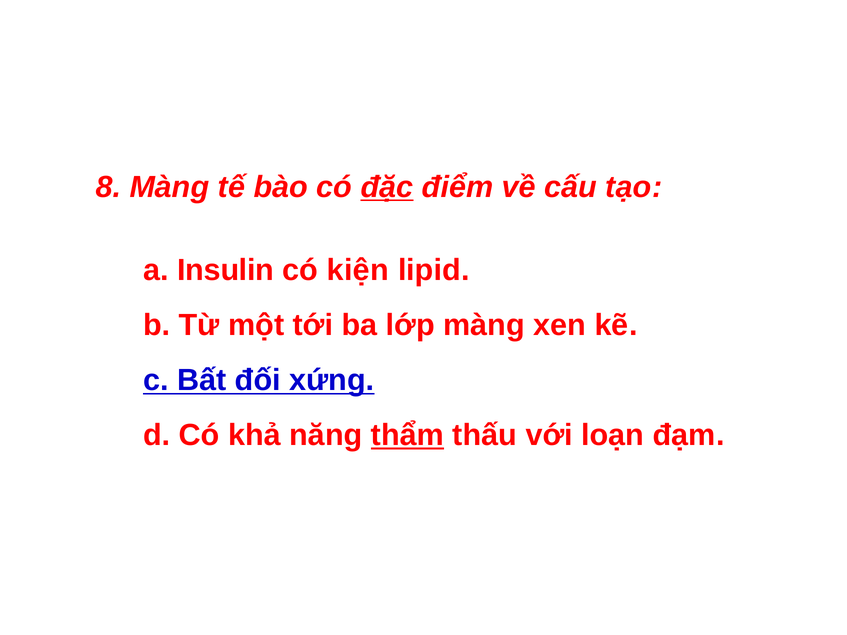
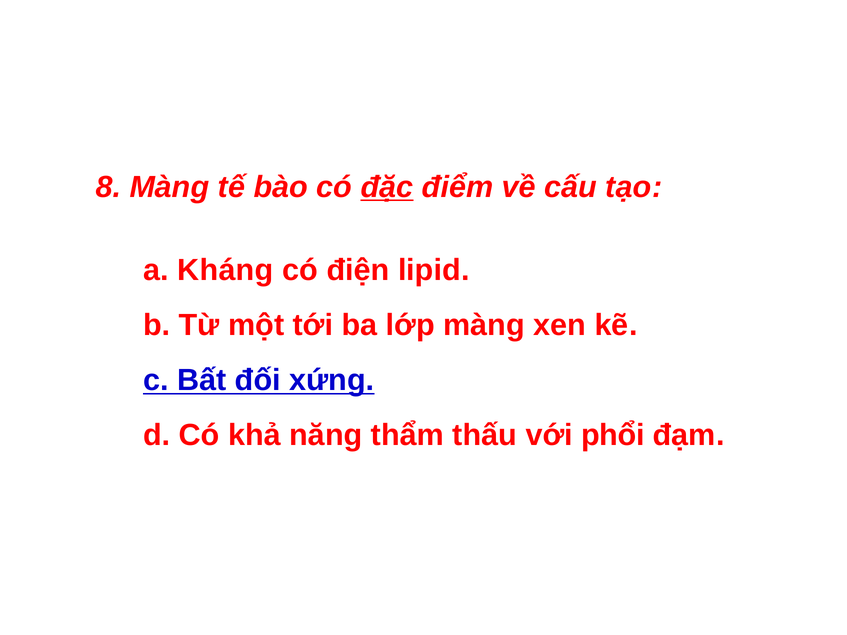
Insulin: Insulin -> Kháng
kiện: kiện -> điện
thẩm underline: present -> none
loạn: loạn -> phổi
